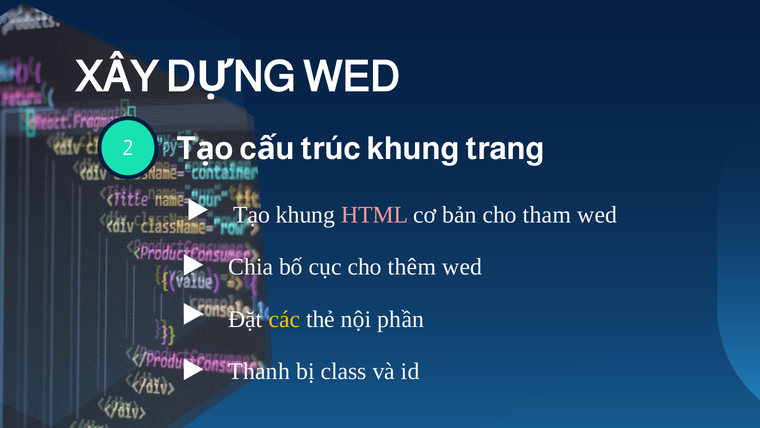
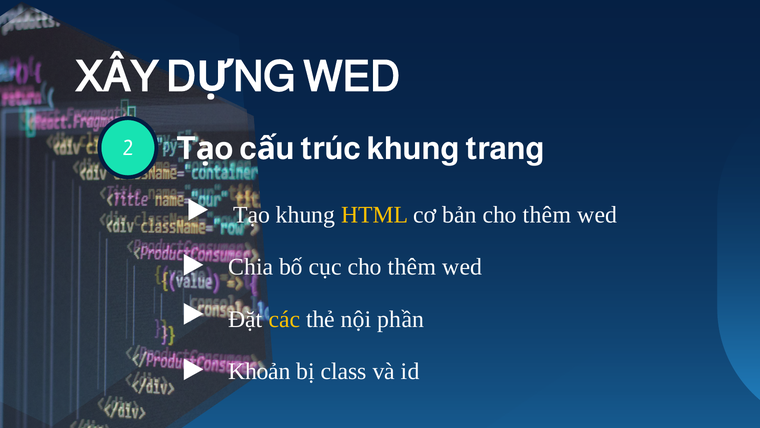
HTML colour: pink -> yellow
bản cho tham: tham -> thêm
Thanh: Thanh -> Khoản
